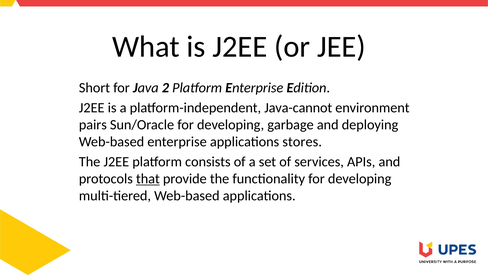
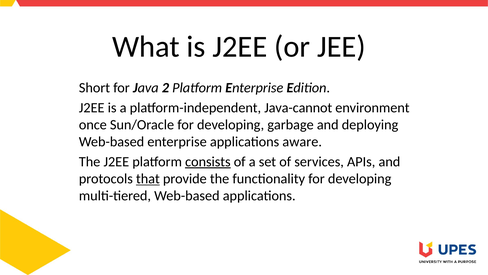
pairs: pairs -> once
stores: stores -> aware
consists underline: none -> present
